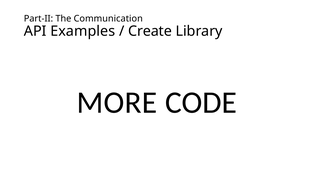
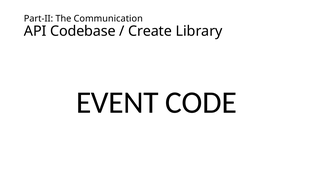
Examples: Examples -> Codebase
MORE: MORE -> EVENT
